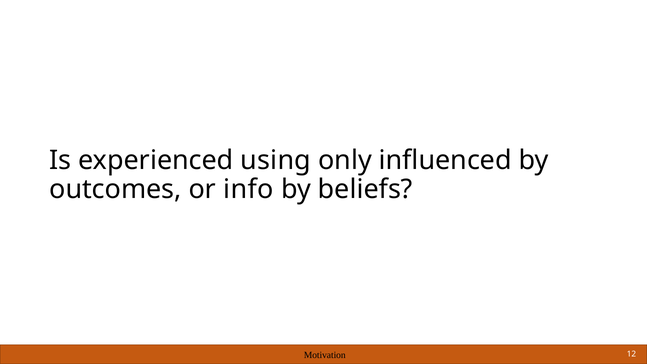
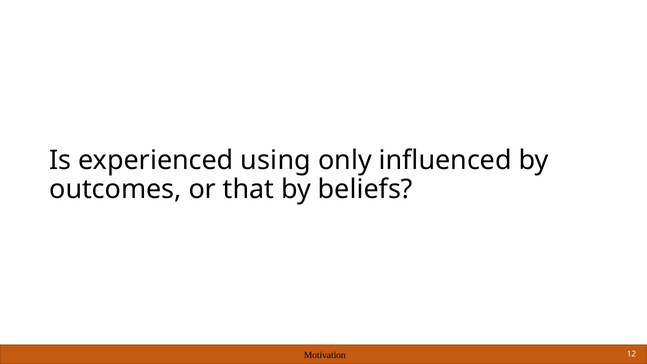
info: info -> that
